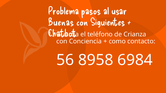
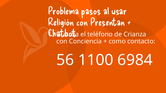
Buenas: Buenas -> Religión
Siguientes: Siguientes -> Presentan
8958: 8958 -> 1100
